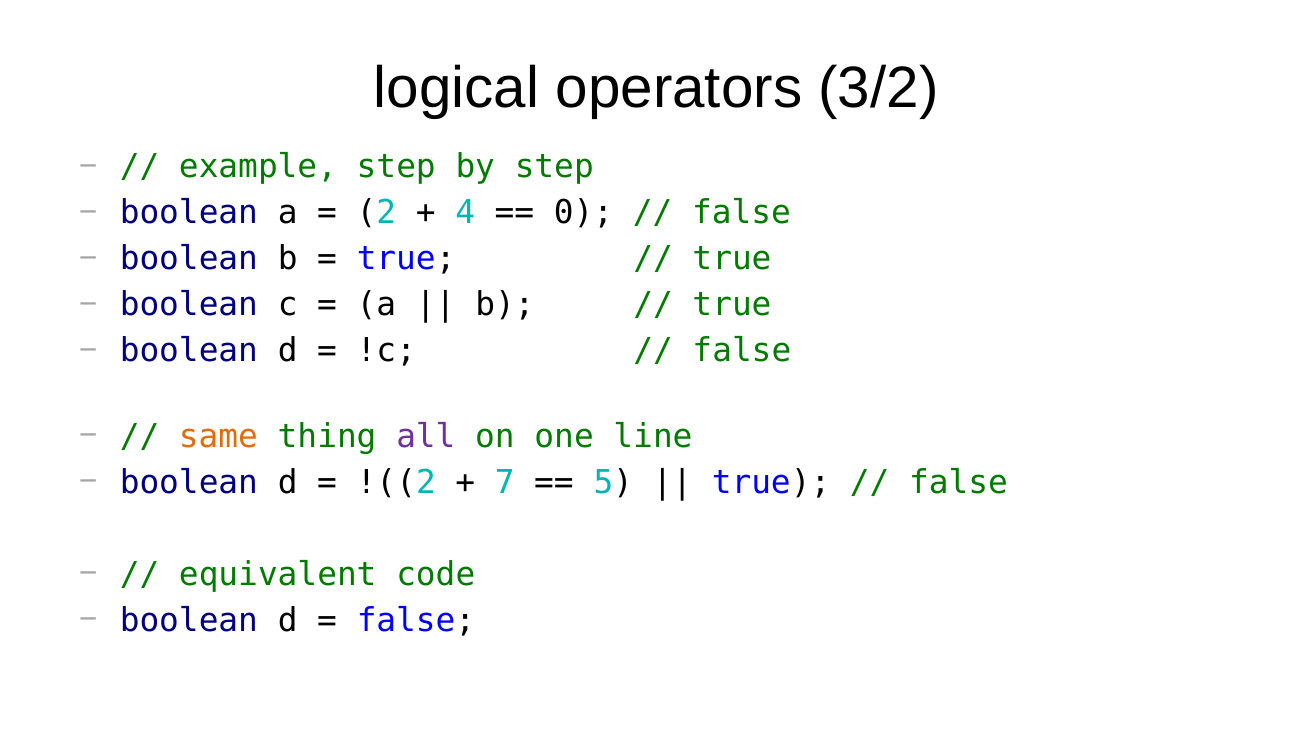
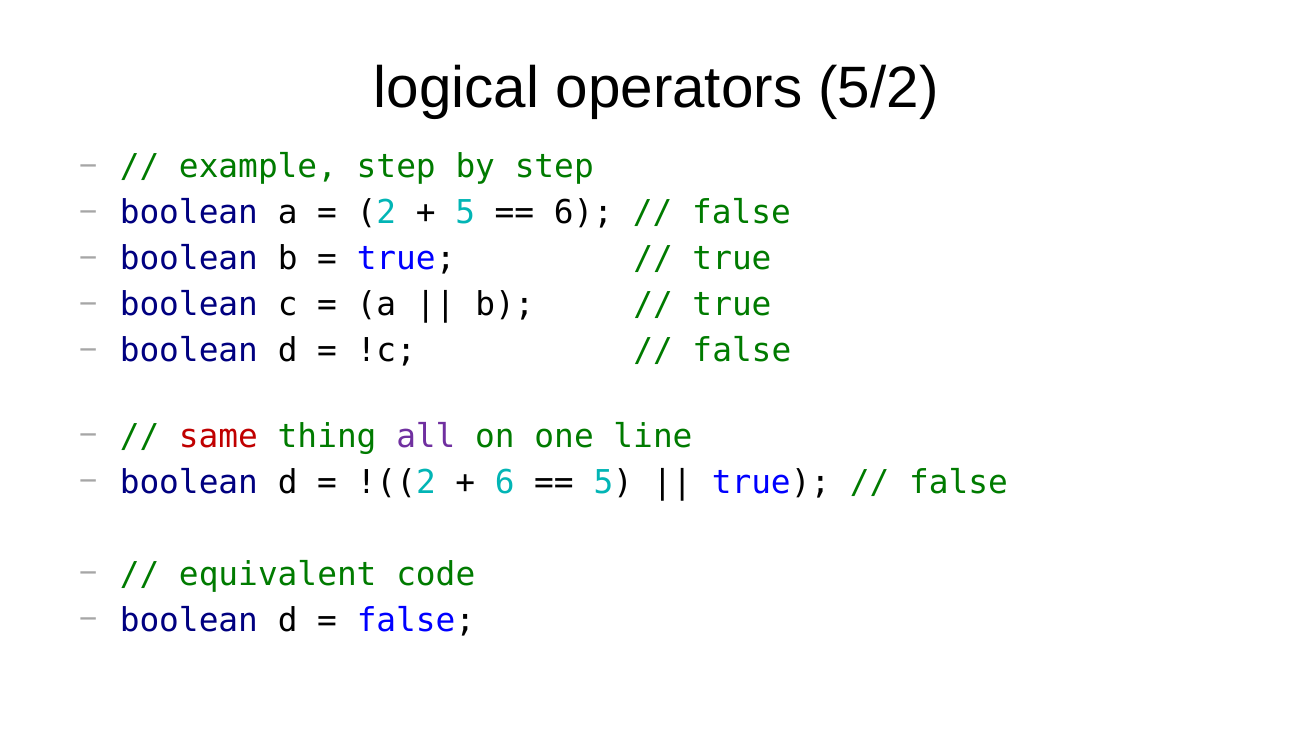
3/2: 3/2 -> 5/2
4 at (465, 213): 4 -> 5
0 at (583, 213): 0 -> 6
same colour: orange -> red
7 at (505, 482): 7 -> 6
